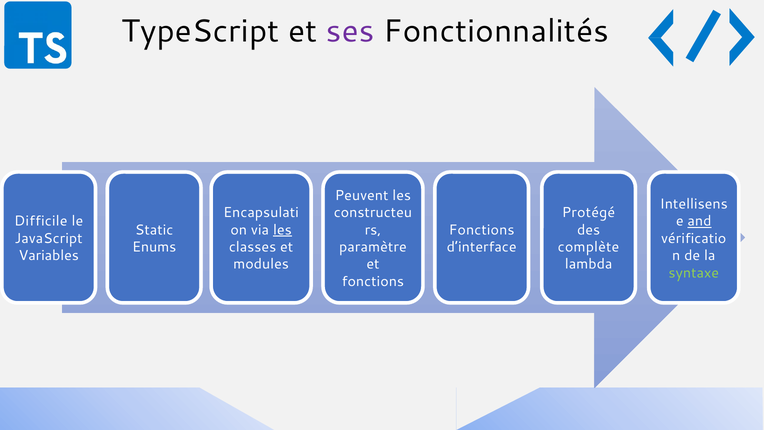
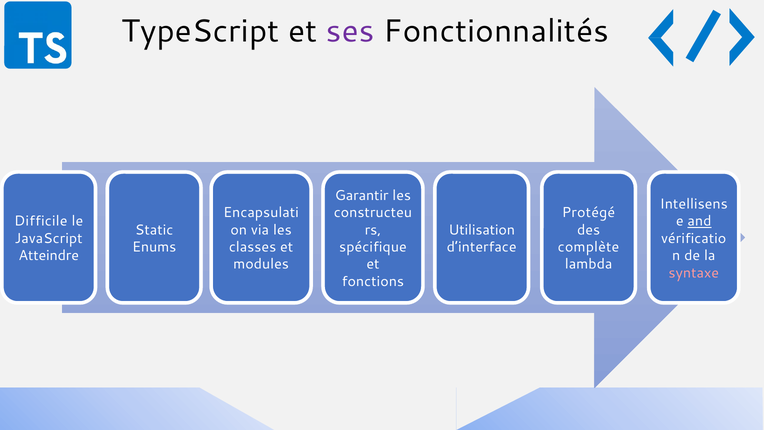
Peuvent: Peuvent -> Garantir
les at (282, 230) underline: present -> none
Fonctions at (482, 230): Fonctions -> Utilisation
paramètre: paramètre -> spécifique
Variables: Variables -> Atteindre
syntaxe colour: light green -> pink
